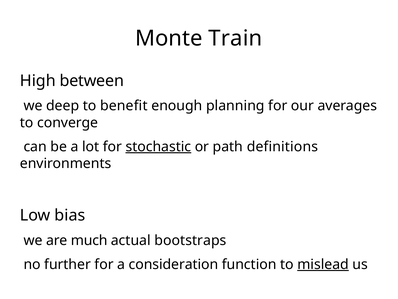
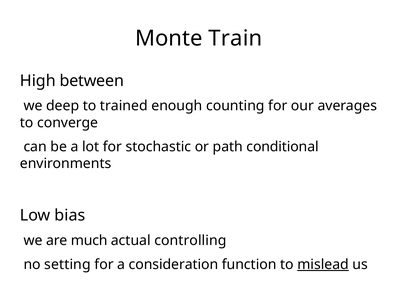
benefit: benefit -> trained
planning: planning -> counting
stochastic underline: present -> none
definitions: definitions -> conditional
bootstraps: bootstraps -> controlling
further: further -> setting
